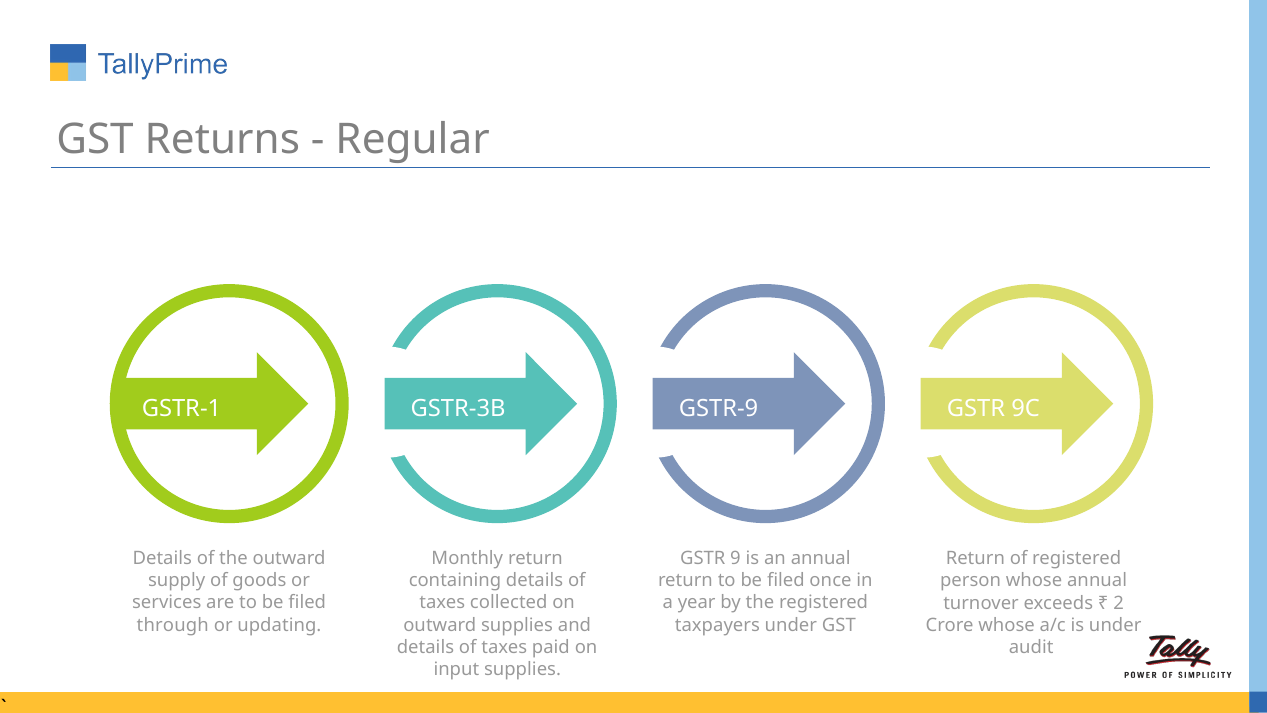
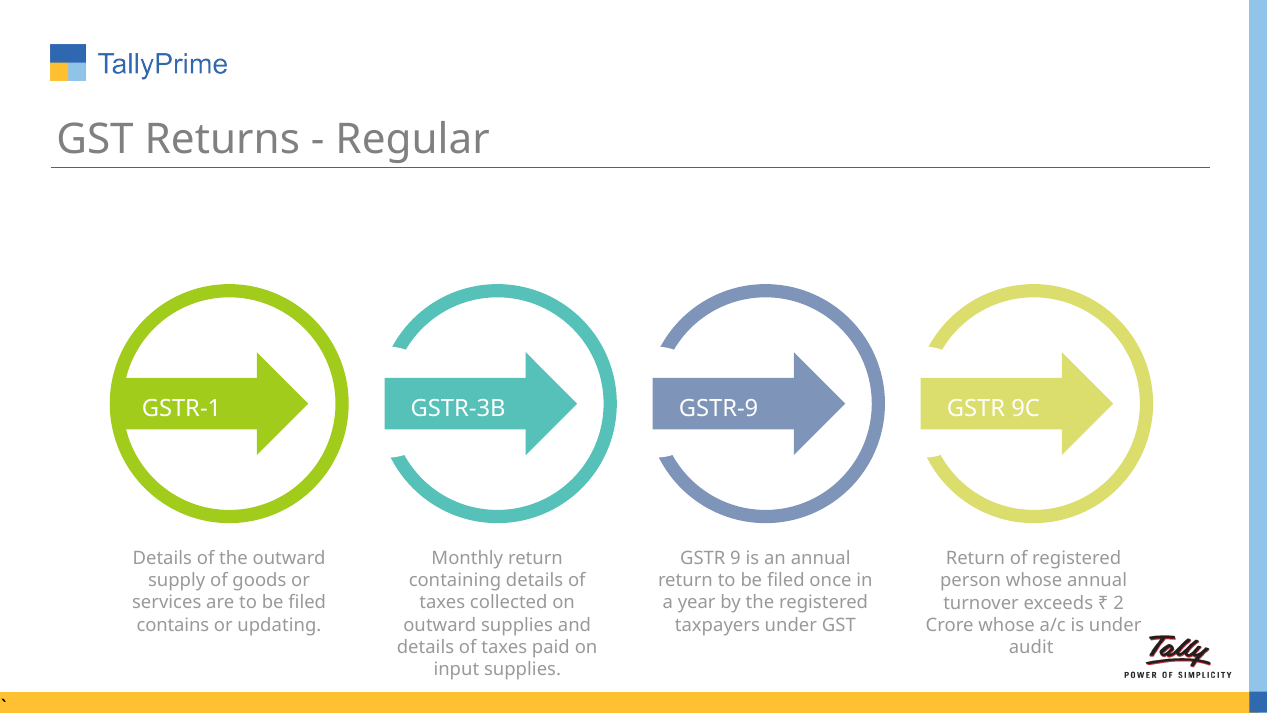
through: through -> contains
